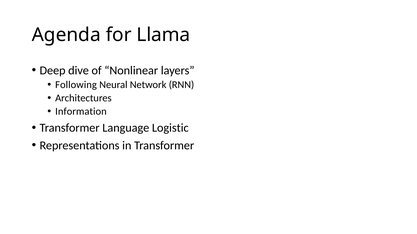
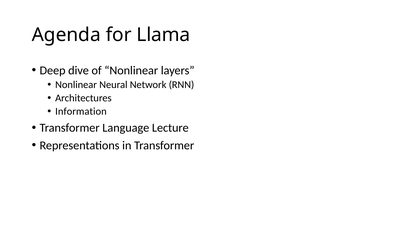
Following at (76, 85): Following -> Nonlinear
Logistic: Logistic -> Lecture
